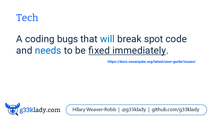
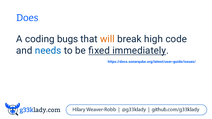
Tech: Tech -> Does
will colour: blue -> orange
spot: spot -> high
